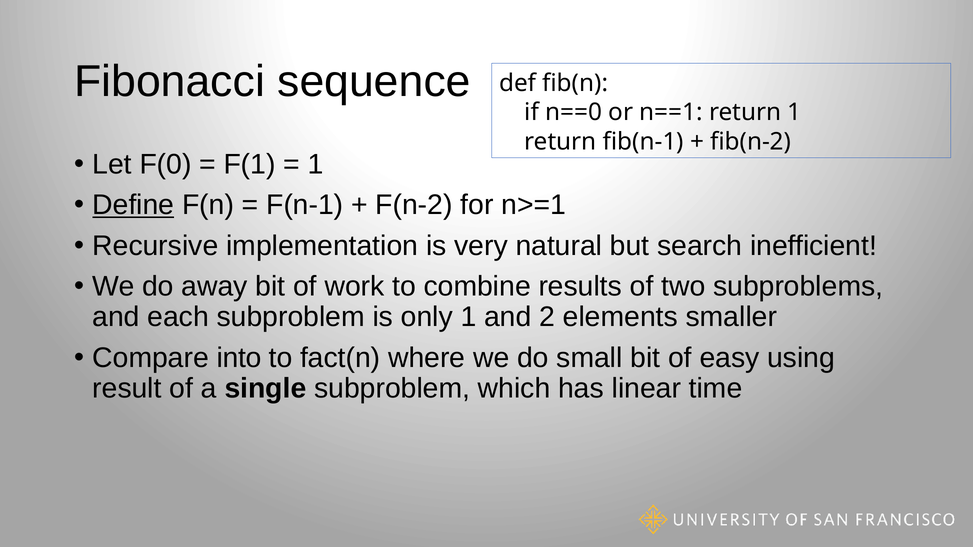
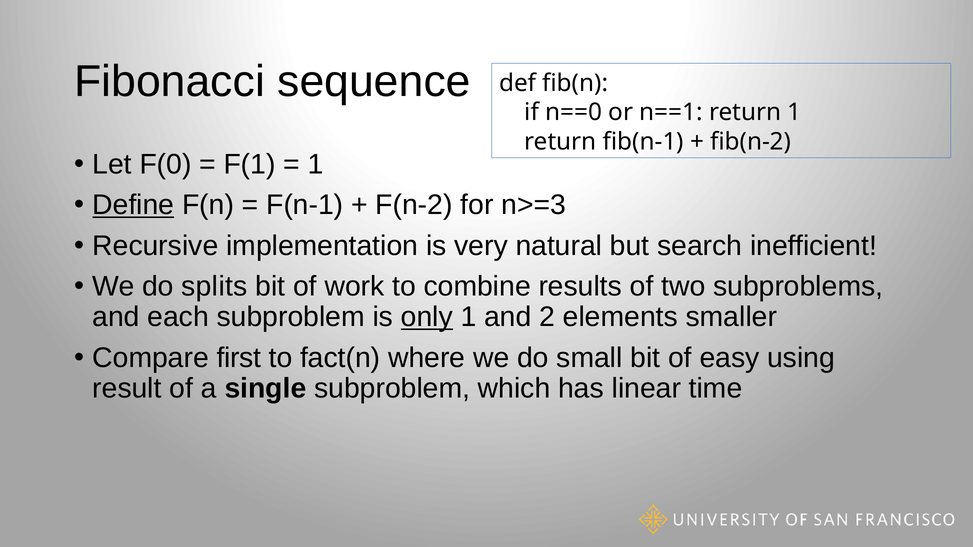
n>=1: n>=1 -> n>=3
away: away -> splits
only underline: none -> present
into: into -> first
